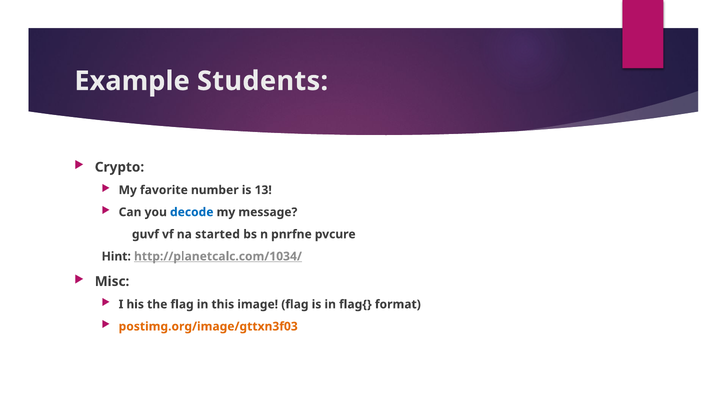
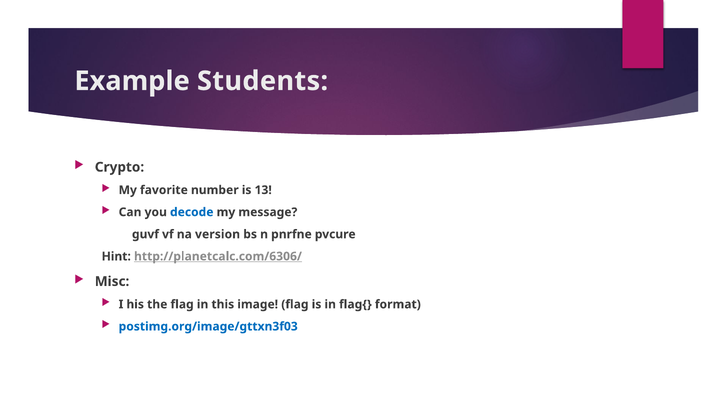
started: started -> version
http://planetcalc.com/1034/: http://planetcalc.com/1034/ -> http://planetcalc.com/6306/
postimg.org/image/gttxn3f03 colour: orange -> blue
